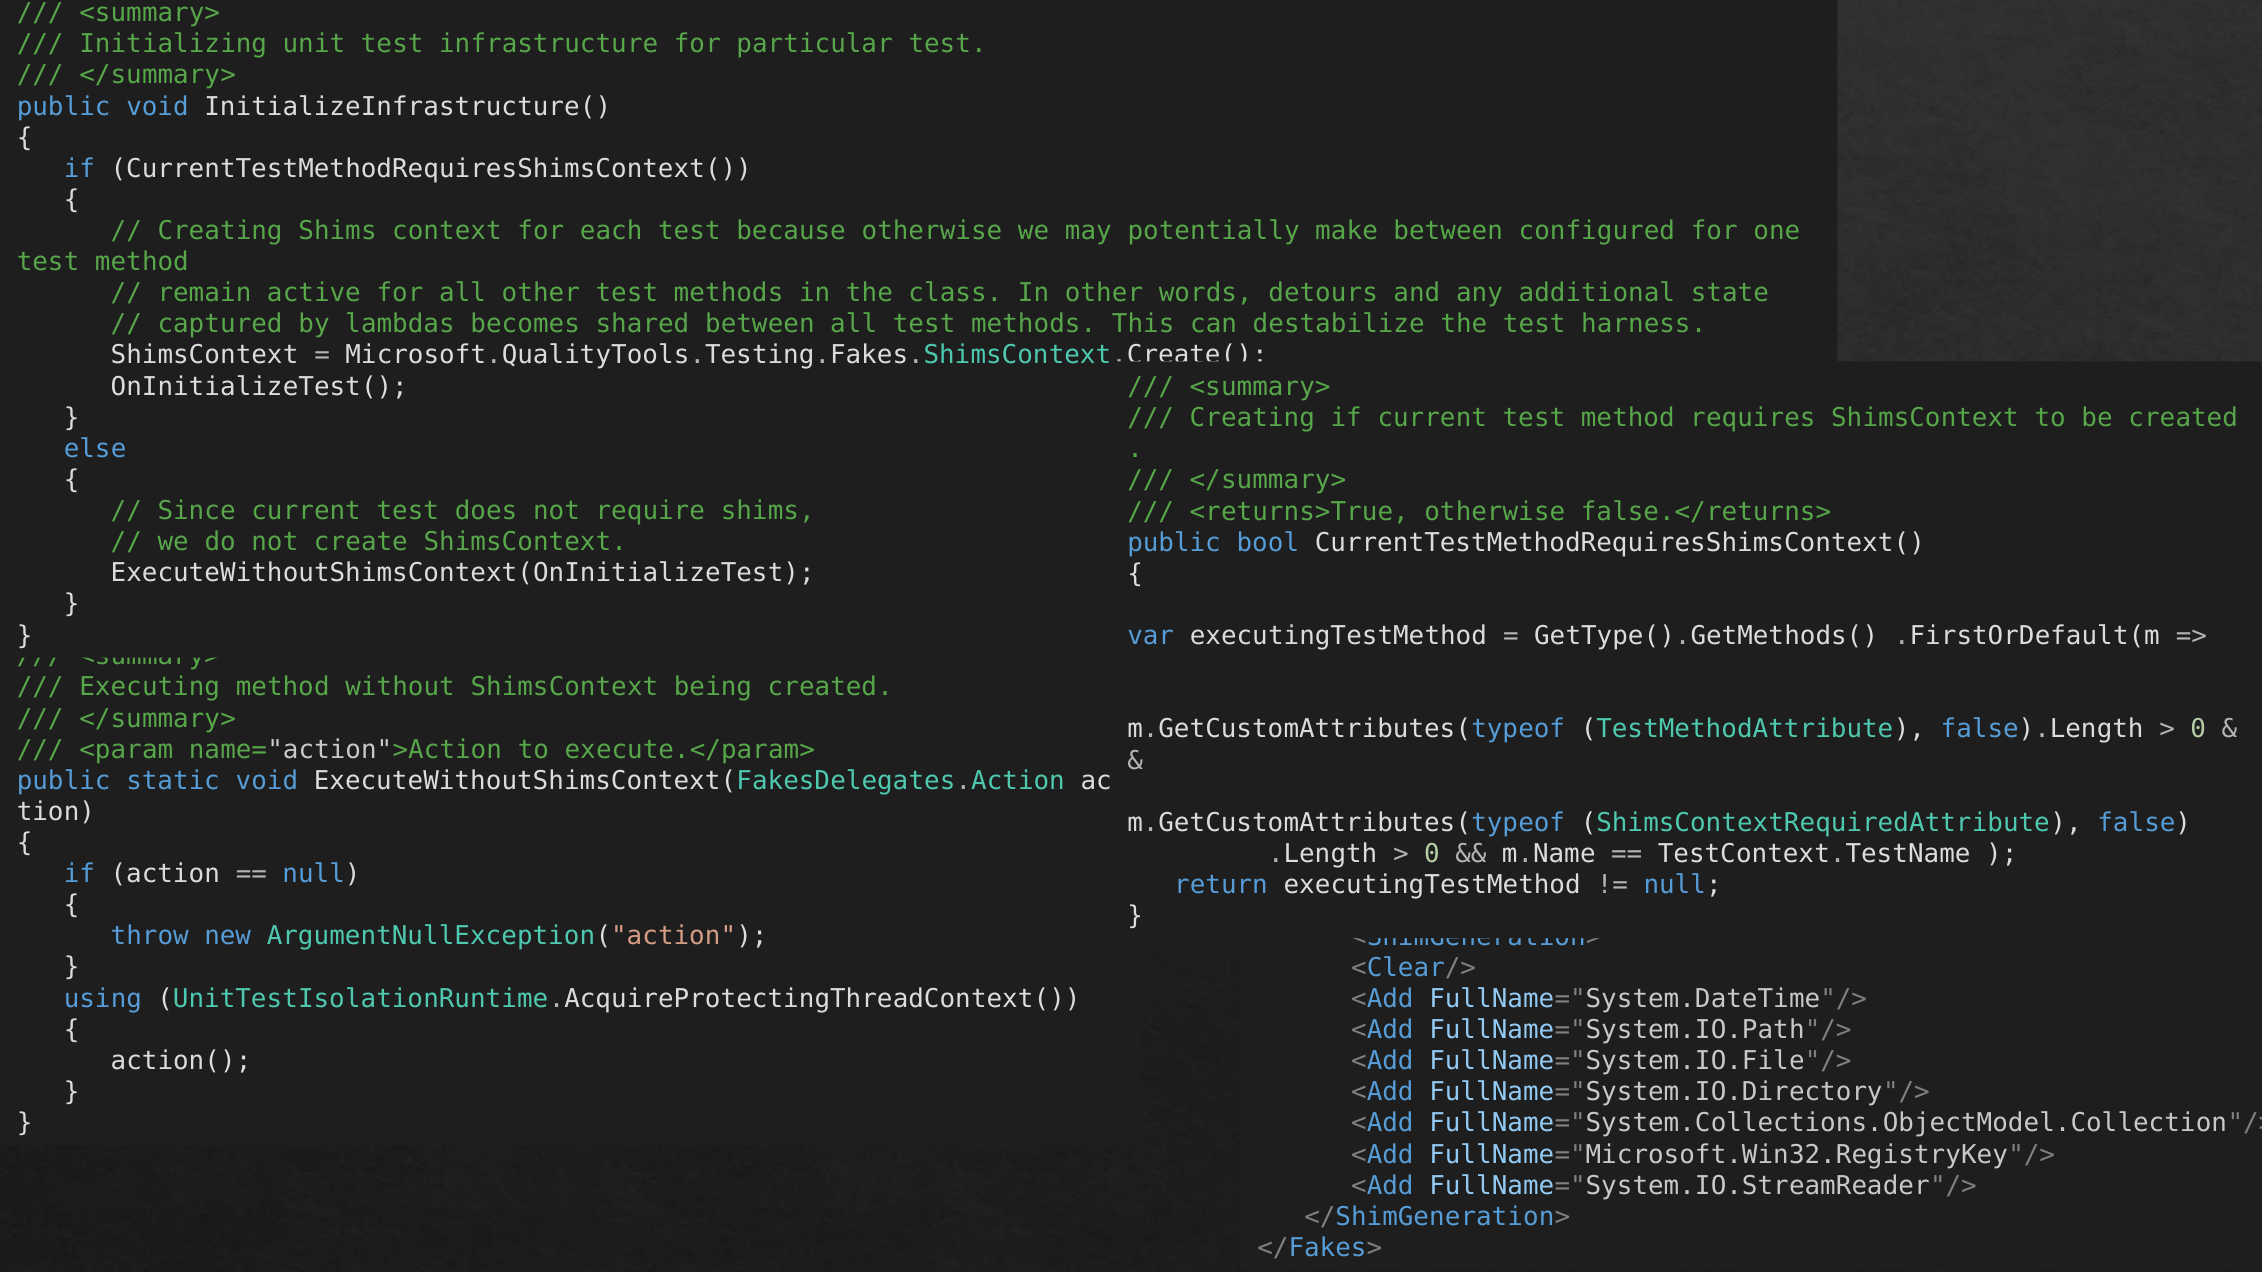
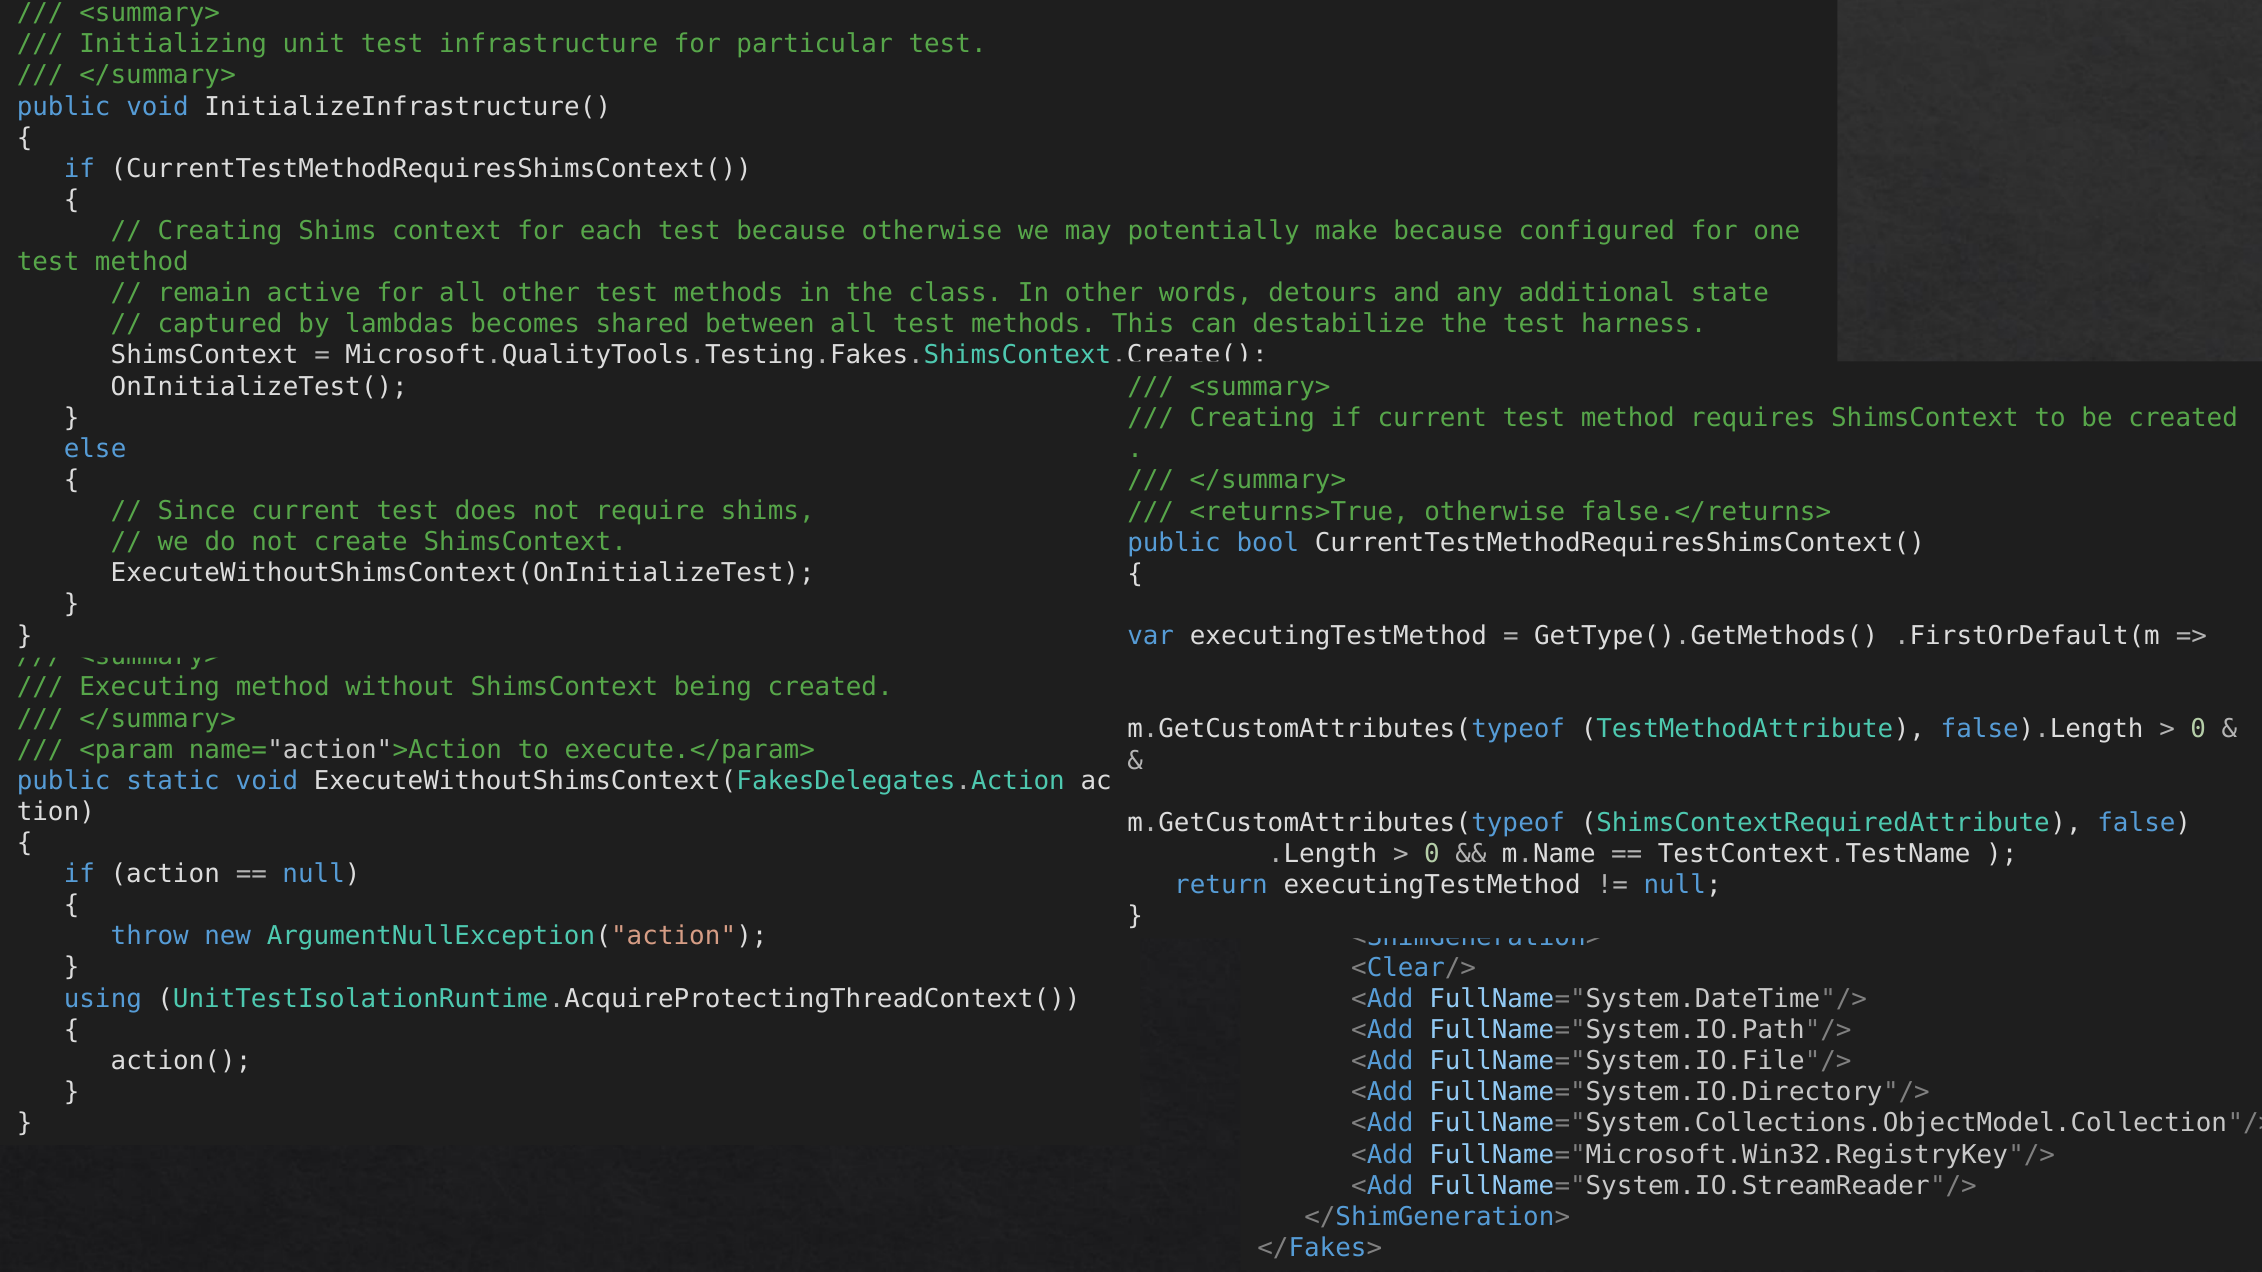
make between: between -> because
